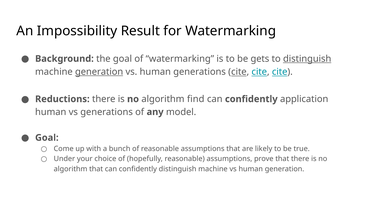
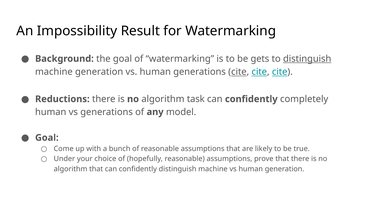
generation at (99, 72) underline: present -> none
find: find -> task
application: application -> completely
